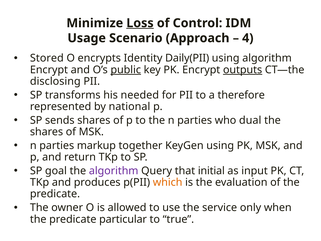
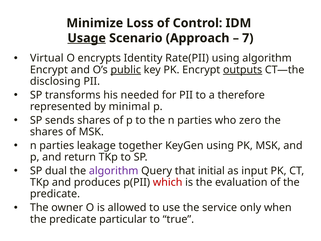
Loss underline: present -> none
Usage underline: none -> present
4: 4 -> 7
Stored: Stored -> Virtual
Daily(PII: Daily(PII -> Rate(PII
national: national -> minimal
dual: dual -> zero
markup: markup -> leakage
goal: goal -> dual
which colour: orange -> red
